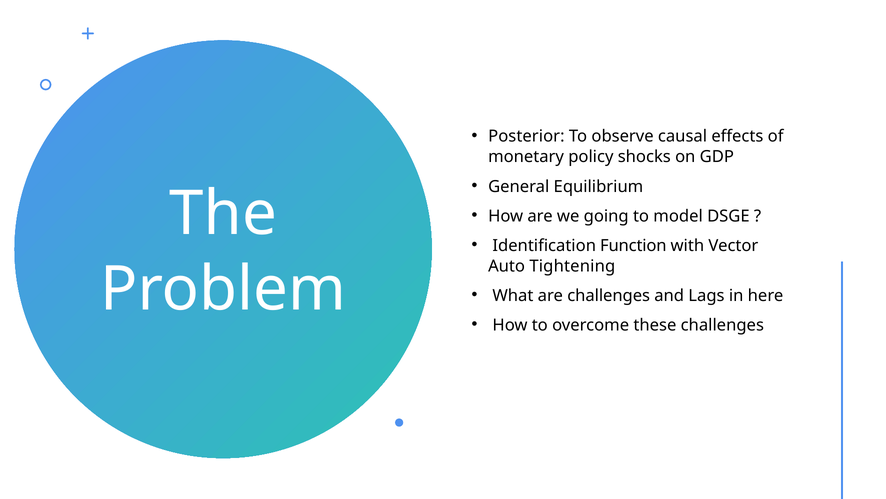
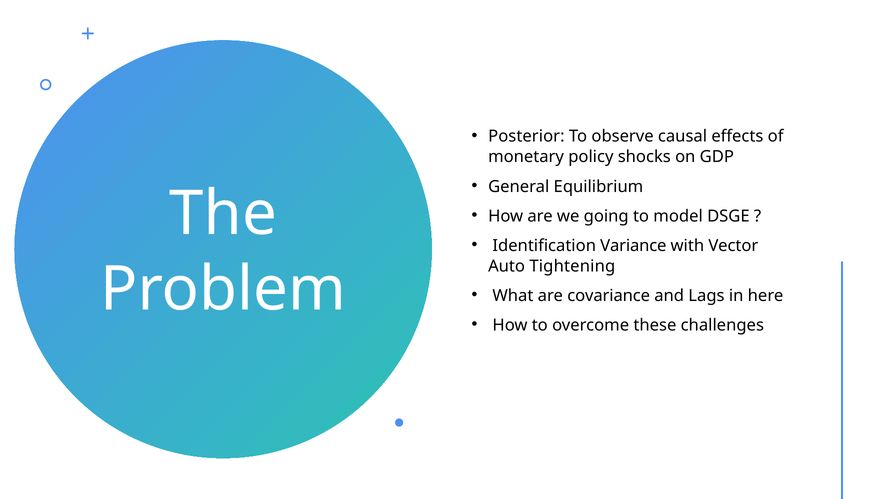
Function: Function -> Variance
are challenges: challenges -> covariance
